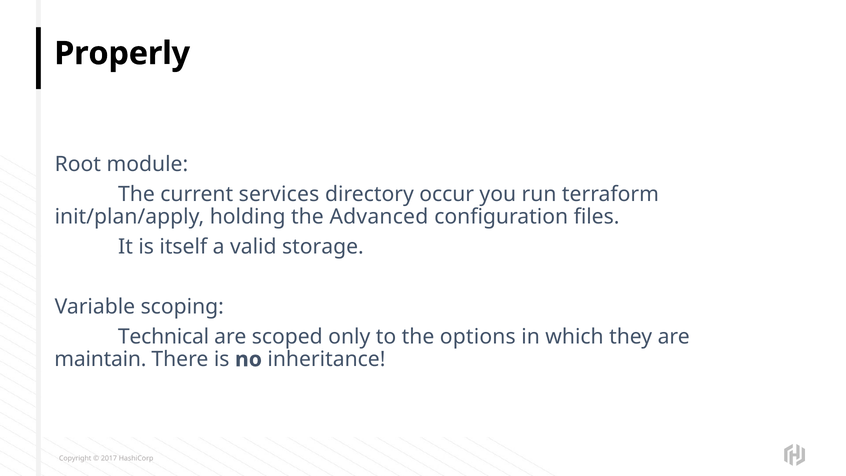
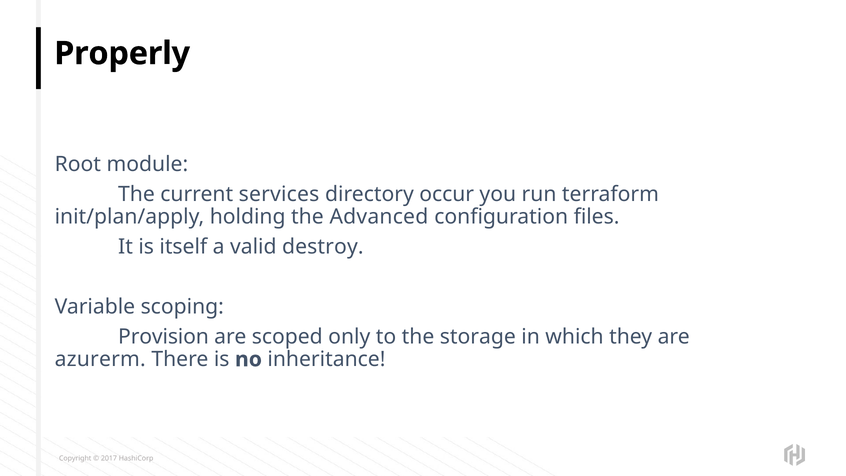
storage: storage -> destroy
Technical: Technical -> Provision
options: options -> storage
maintain: maintain -> azurerm
